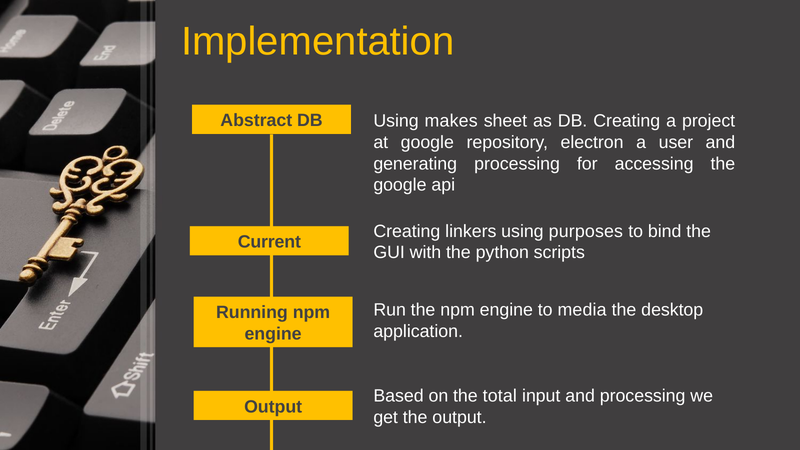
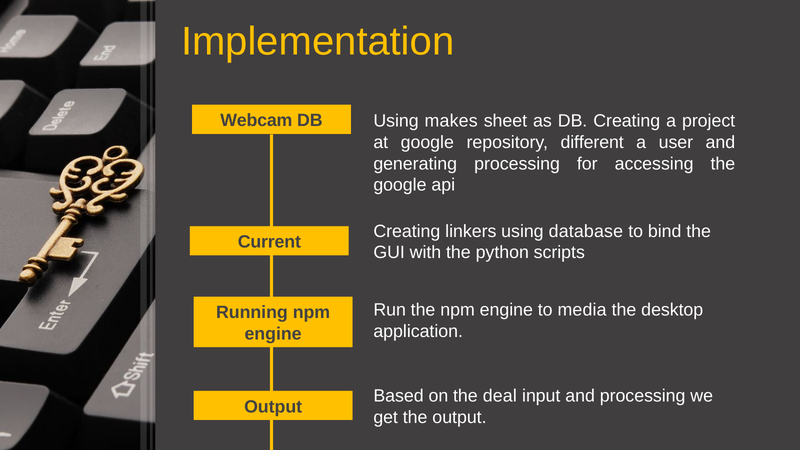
Abstract: Abstract -> Webcam
electron: electron -> different
purposes: purposes -> database
total: total -> deal
